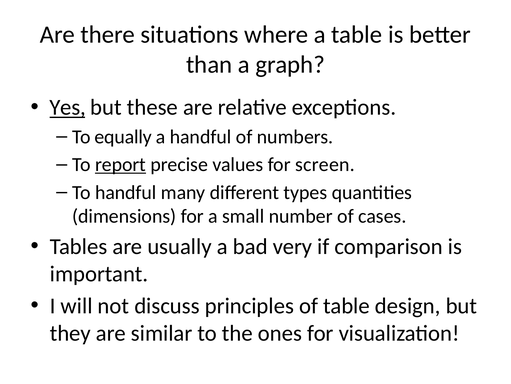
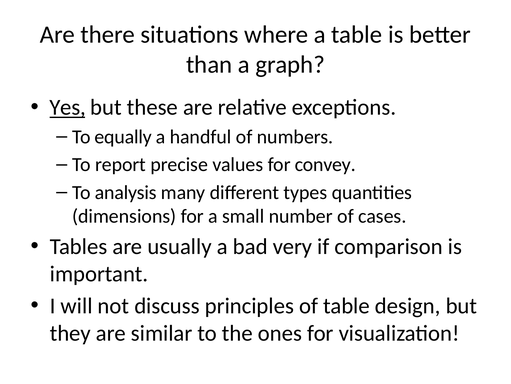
report underline: present -> none
screen: screen -> convey
To handful: handful -> analysis
